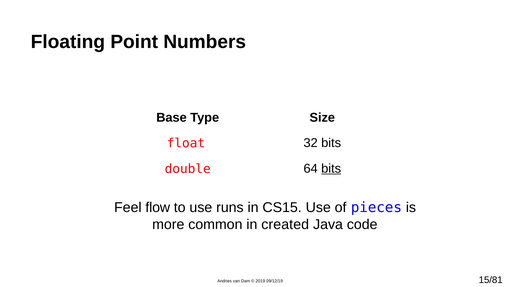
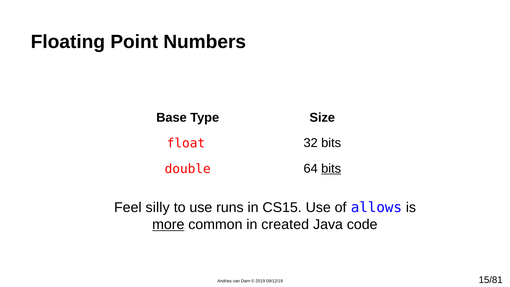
flow: flow -> silly
pieces: pieces -> allows
more underline: none -> present
